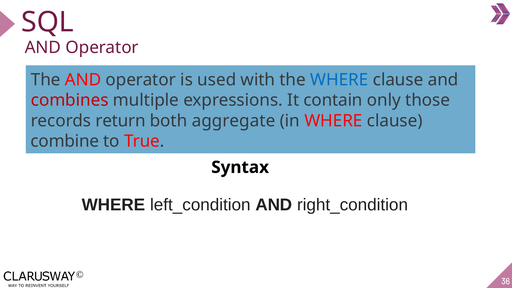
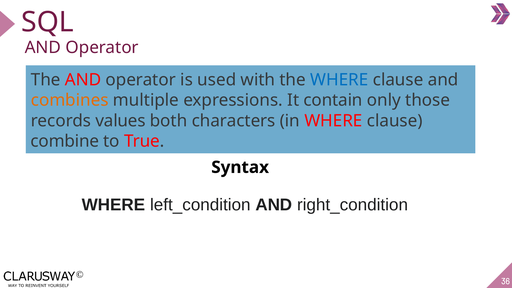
combines colour: red -> orange
return: return -> values
aggregate: aggregate -> characters
